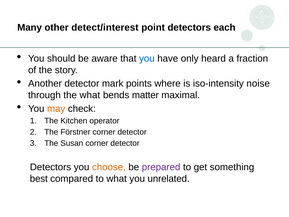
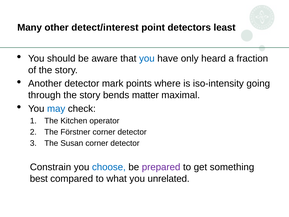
each: each -> least
noise: noise -> going
through the what: what -> story
may colour: orange -> blue
Detectors at (51, 167): Detectors -> Constrain
choose colour: orange -> blue
